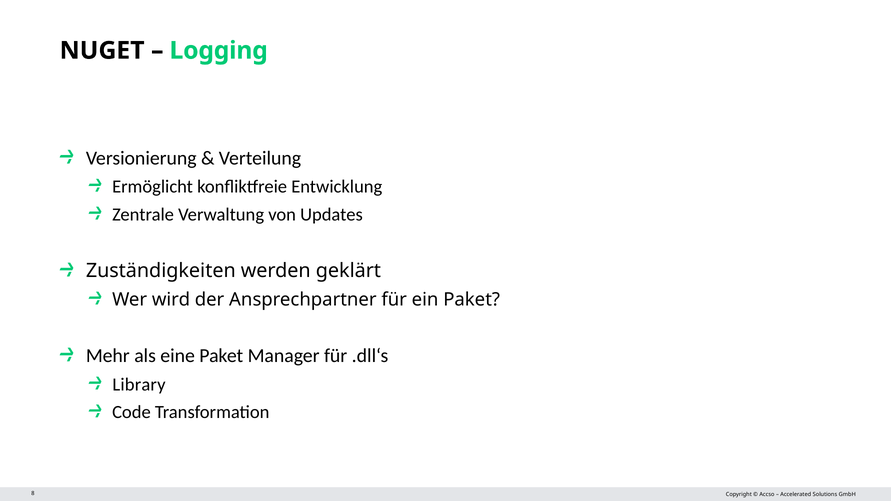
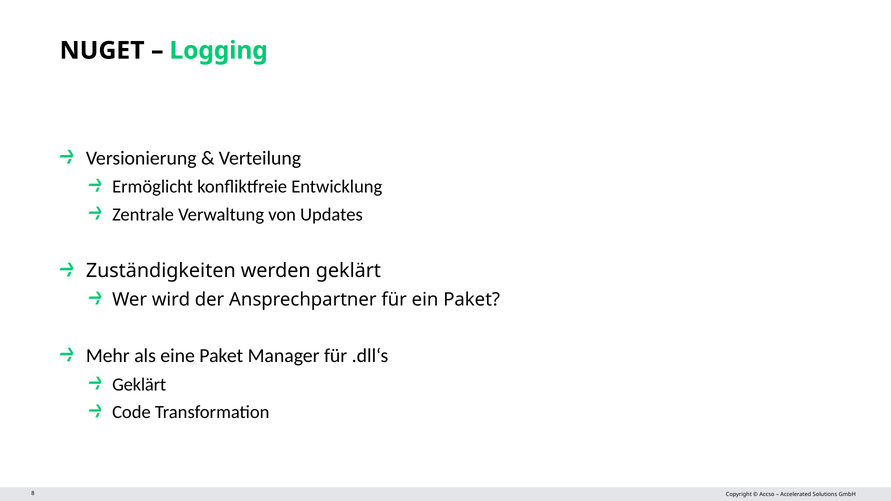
Library at (139, 385): Library -> Geklärt
